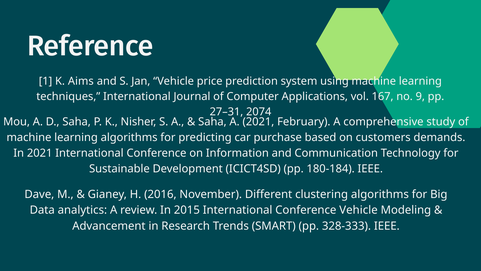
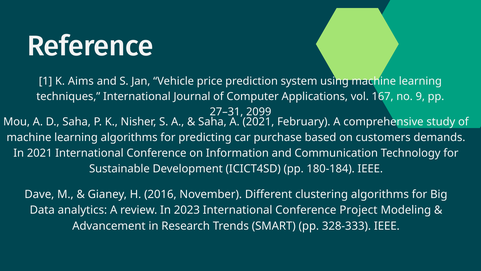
2074: 2074 -> 2099
2015: 2015 -> 2023
Conference Vehicle: Vehicle -> Project
